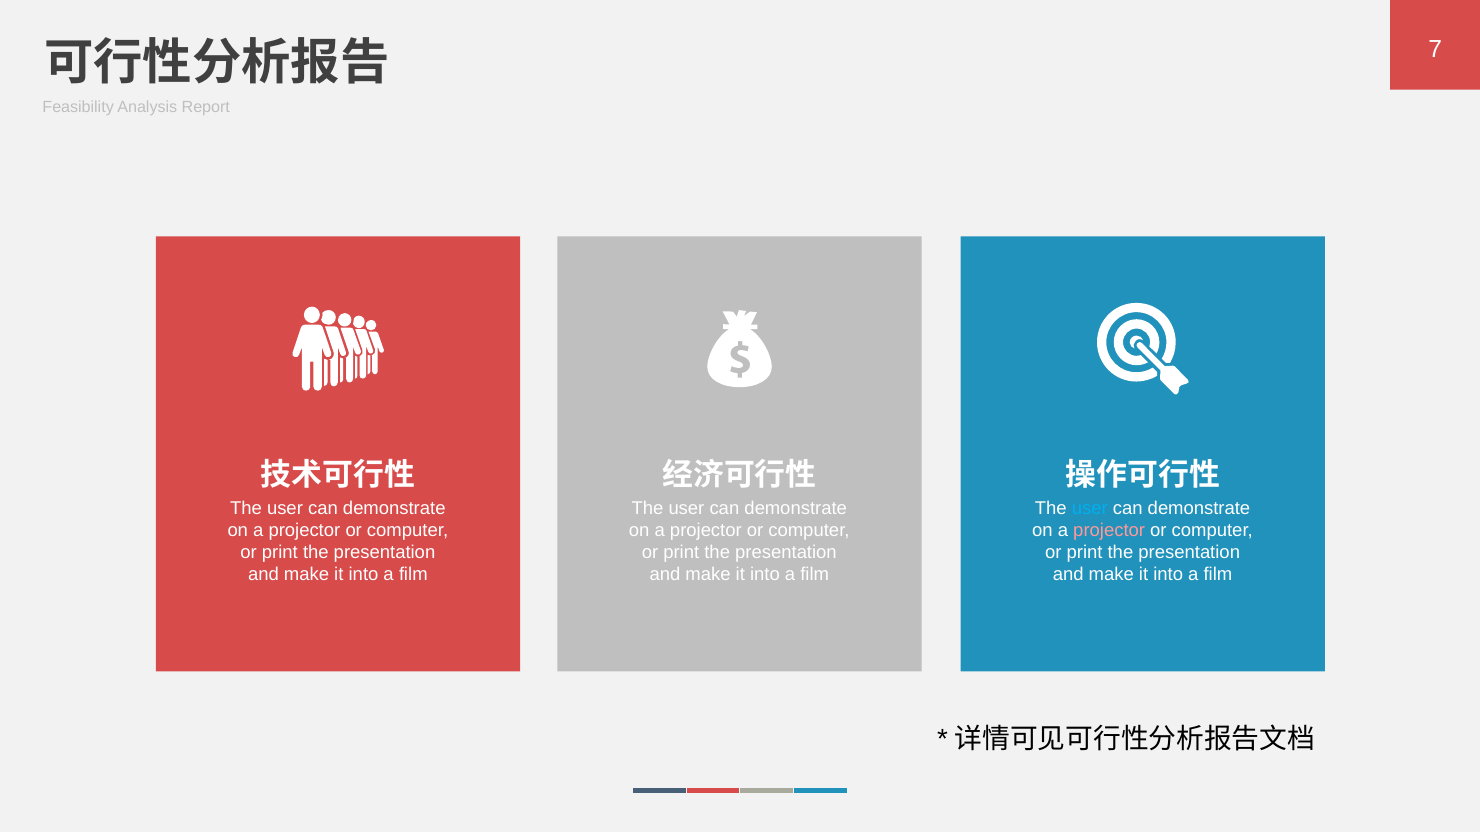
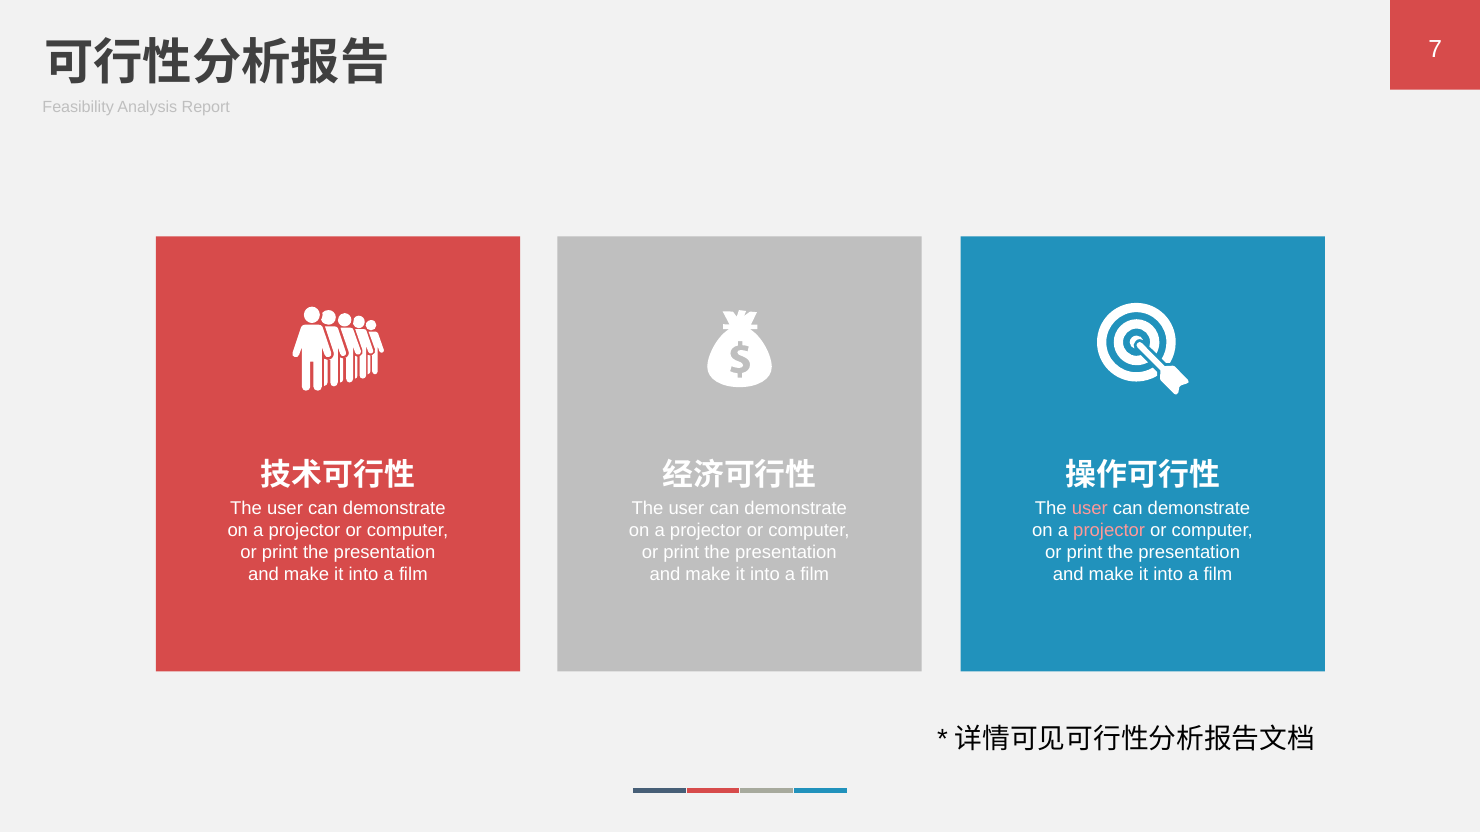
user at (1090, 509) colour: light blue -> pink
